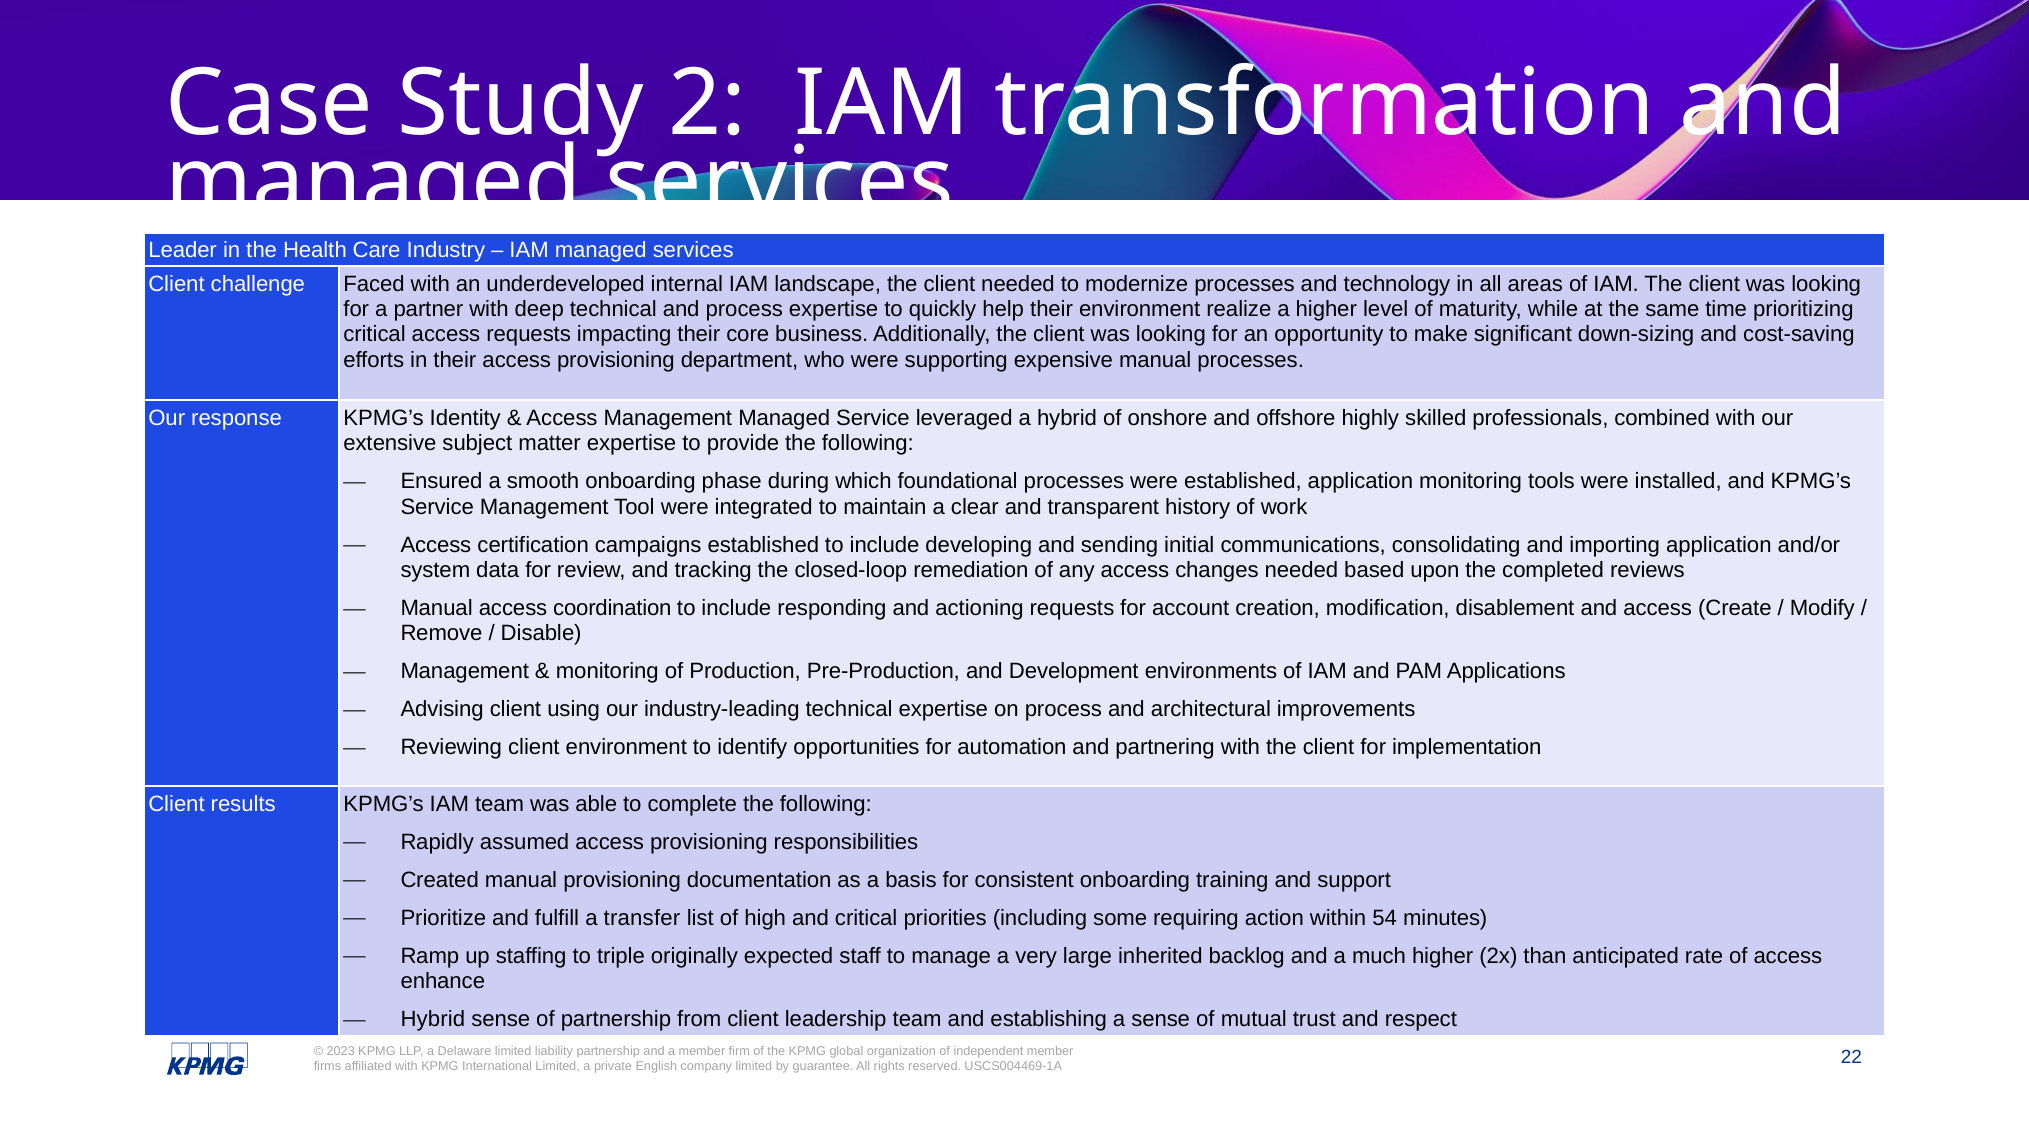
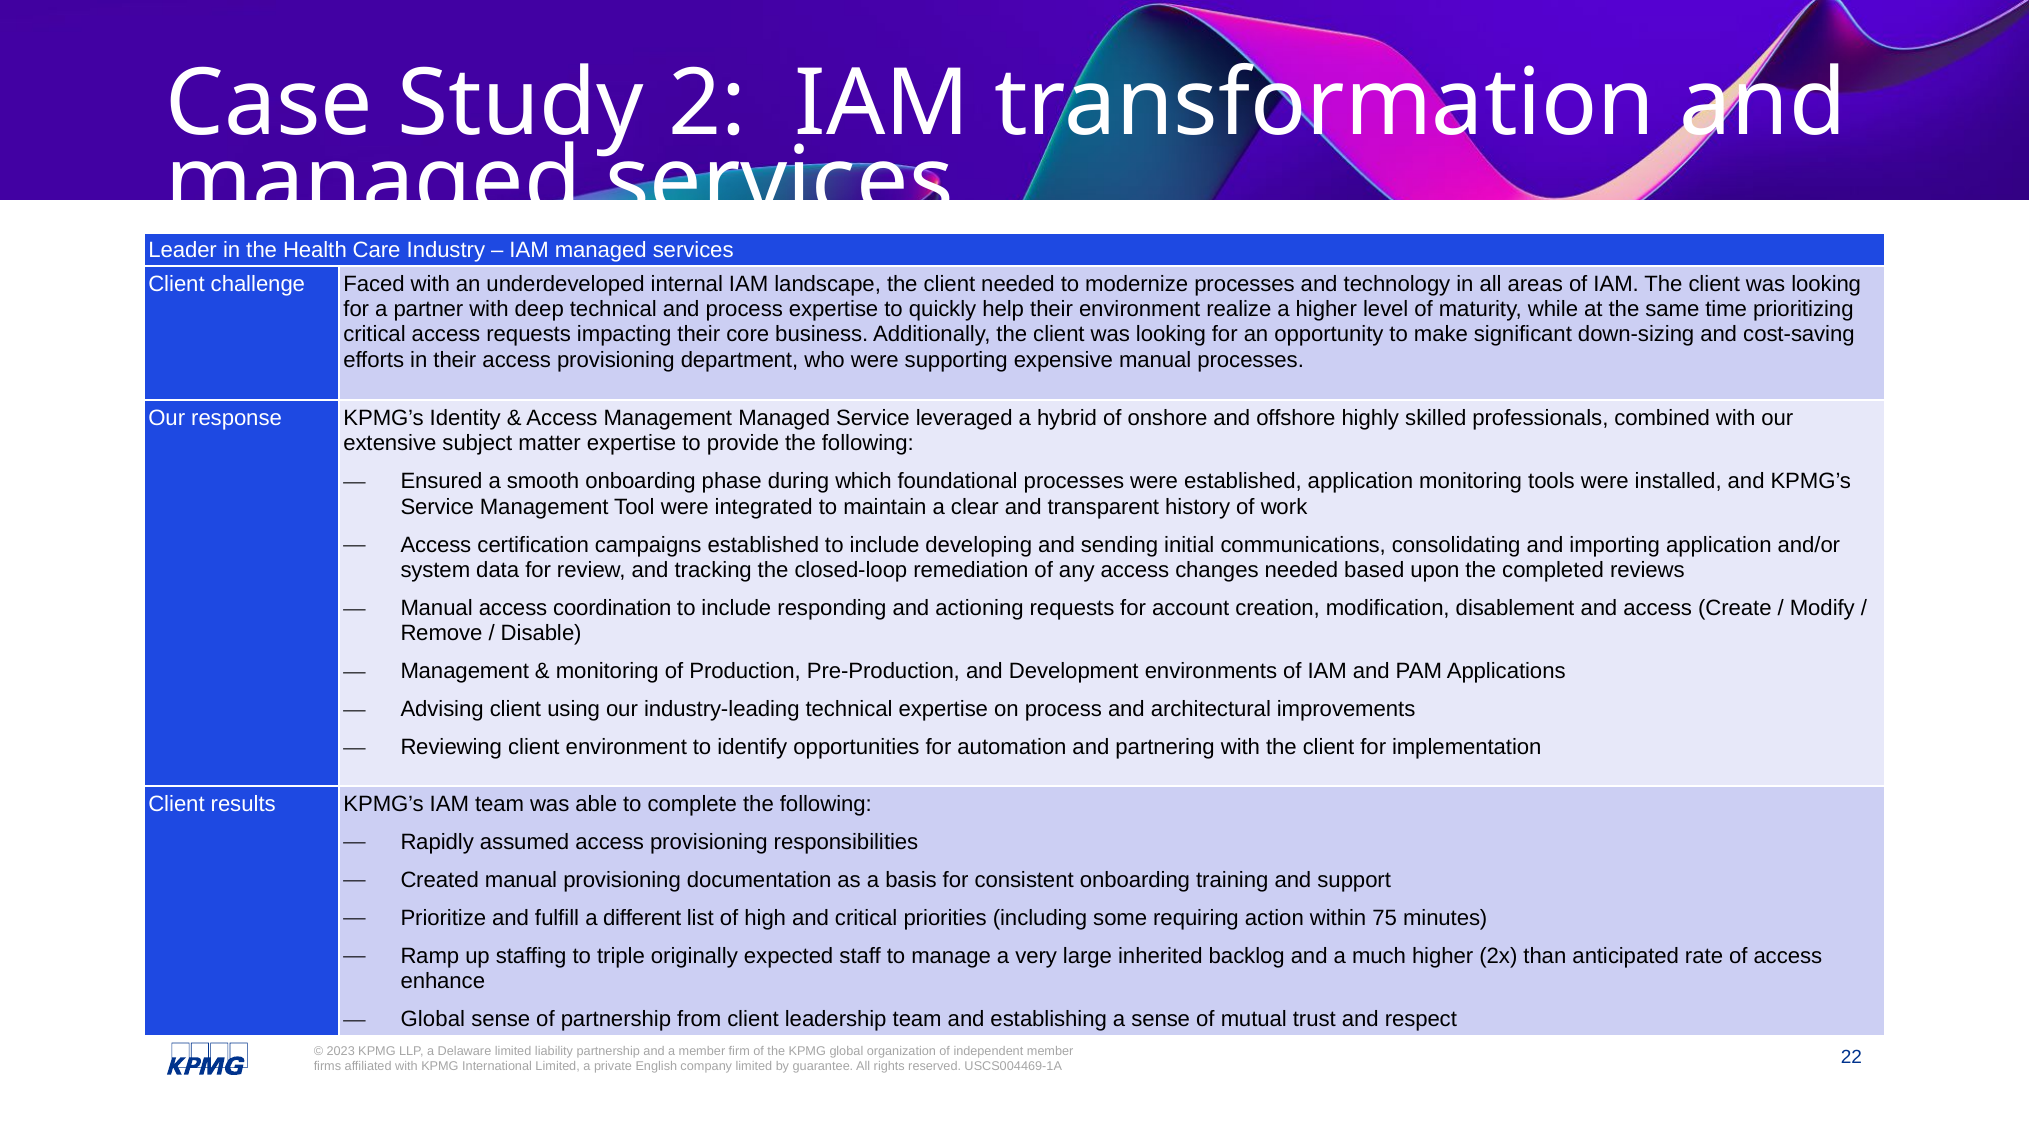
transfer: transfer -> different
54: 54 -> 75
Hybrid at (433, 1020): Hybrid -> Global
